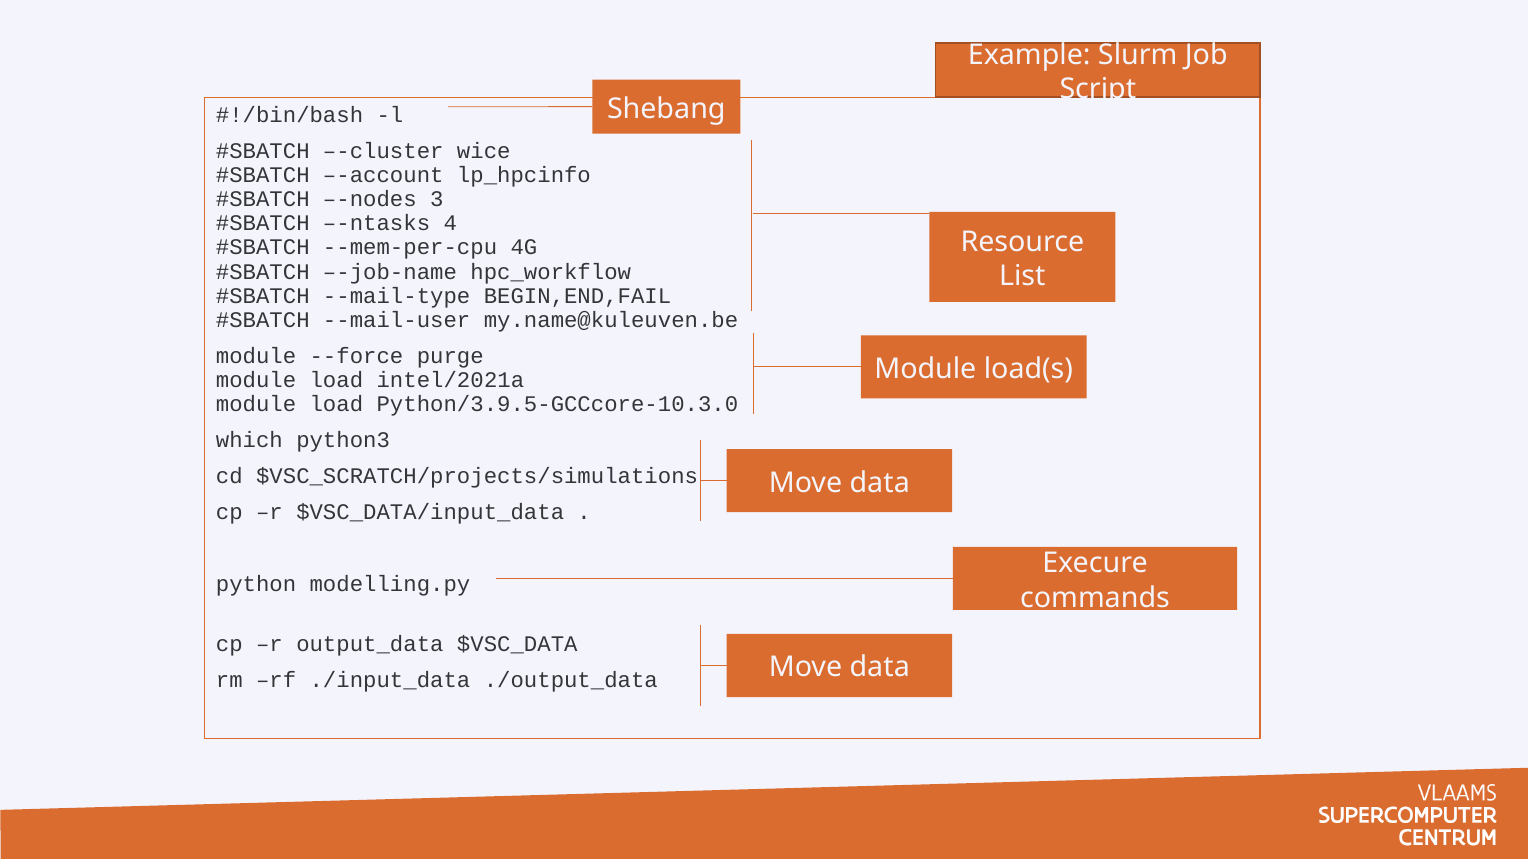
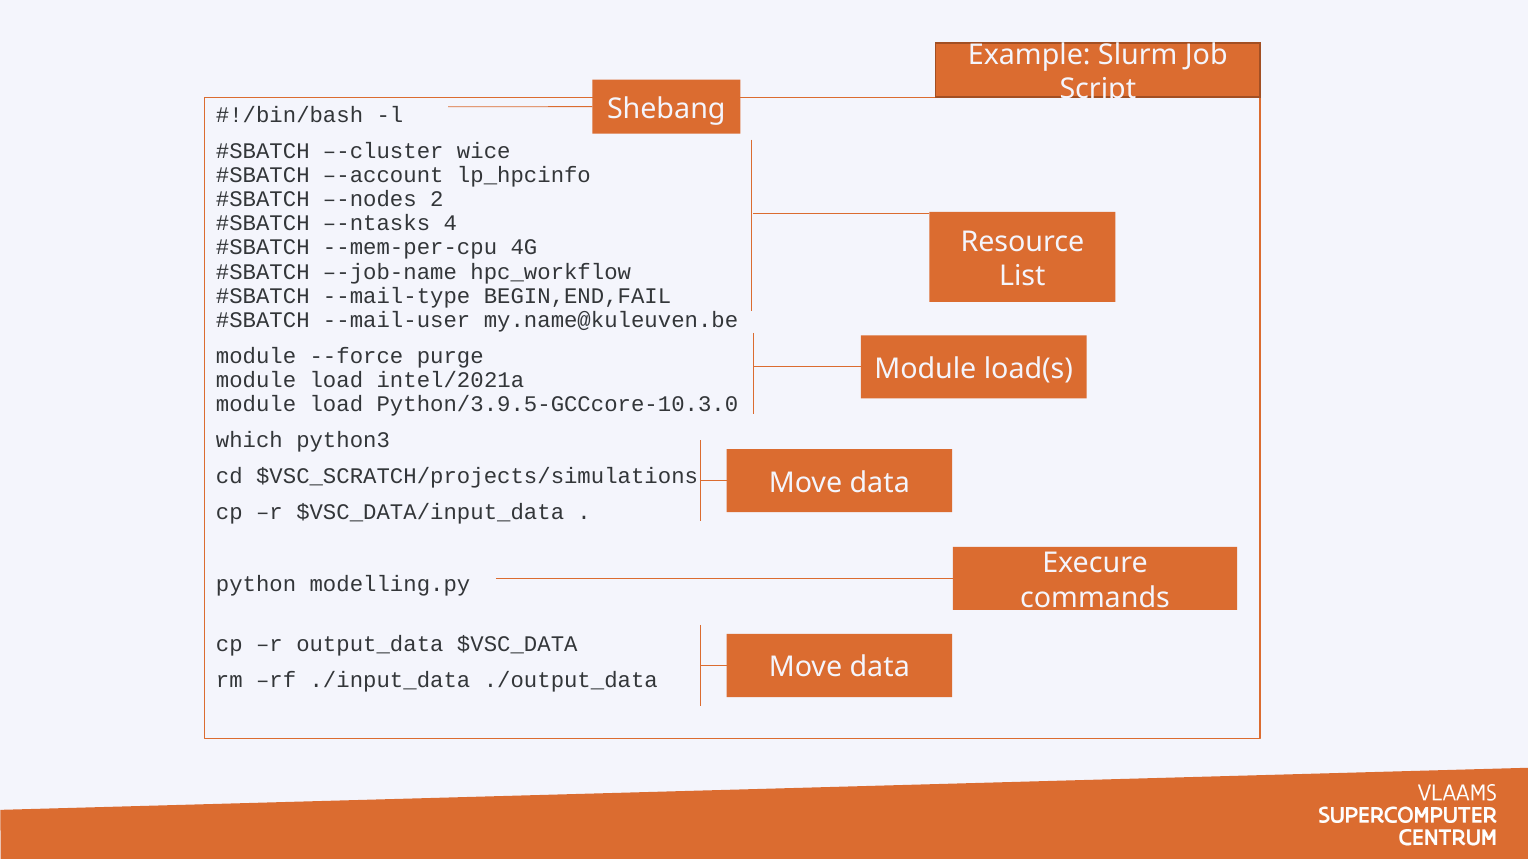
3: 3 -> 2
